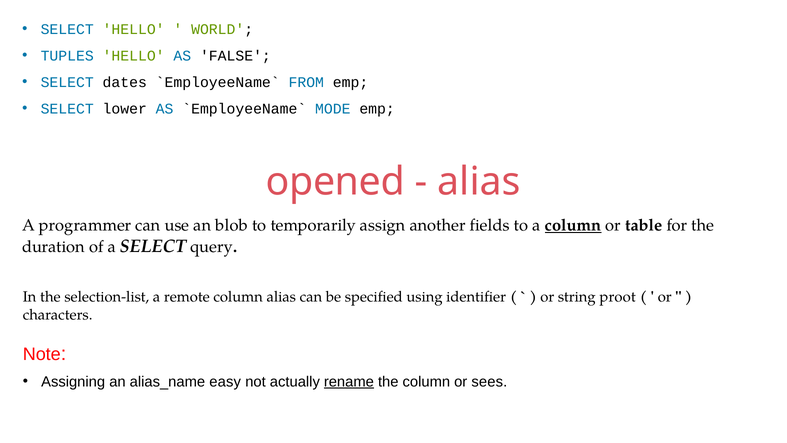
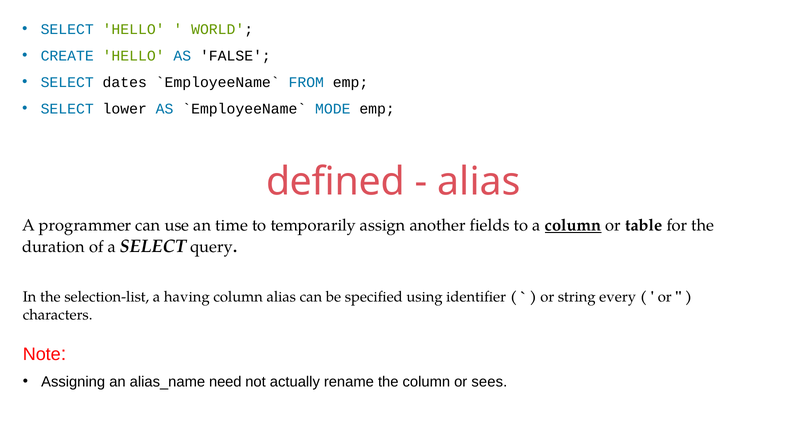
TUPLES: TUPLES -> CREATE
opened: opened -> defined
blob: blob -> time
remote: remote -> having
proot: proot -> every
easy: easy -> need
rename underline: present -> none
